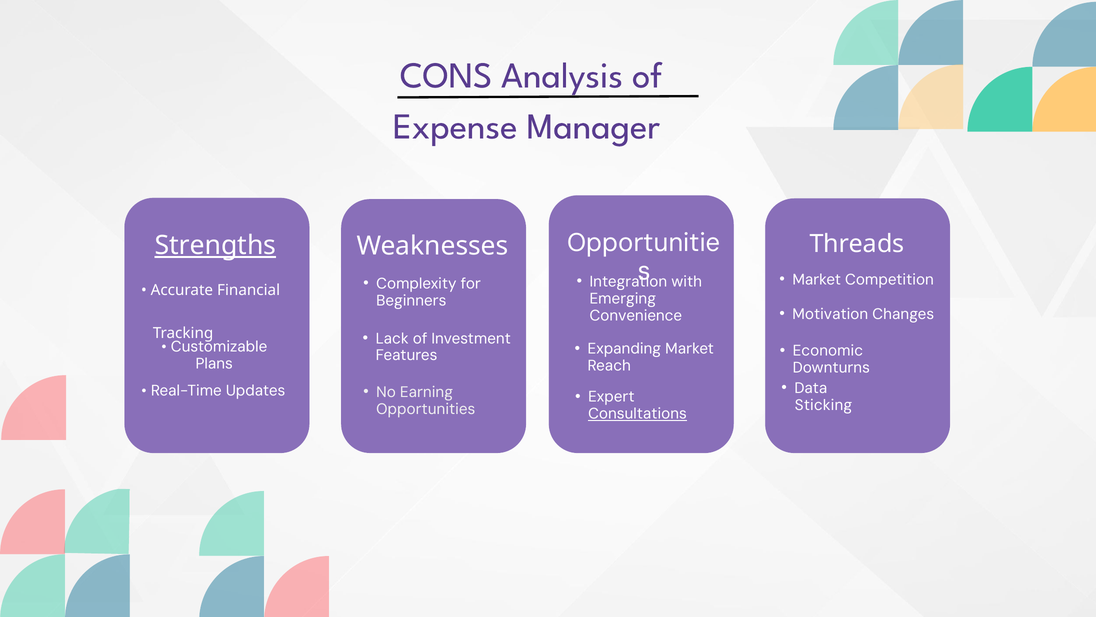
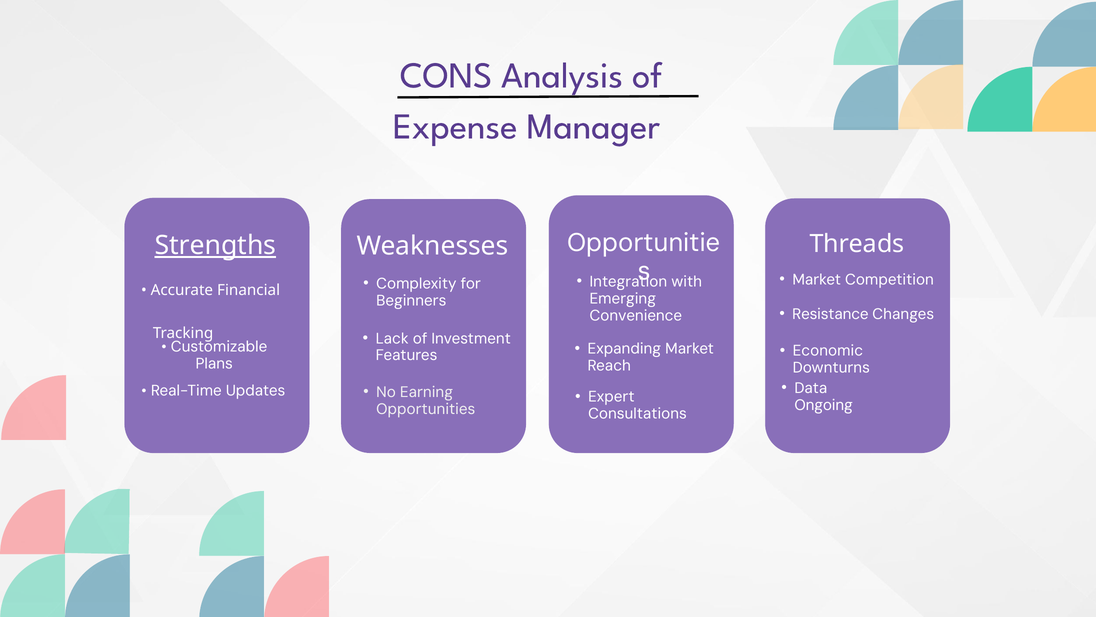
Motivation: Motivation -> Resistance
Sticking: Sticking -> Ongoing
Consultations underline: present -> none
